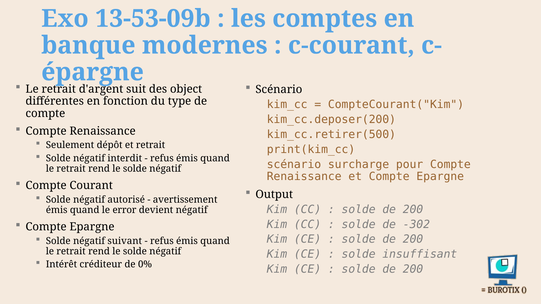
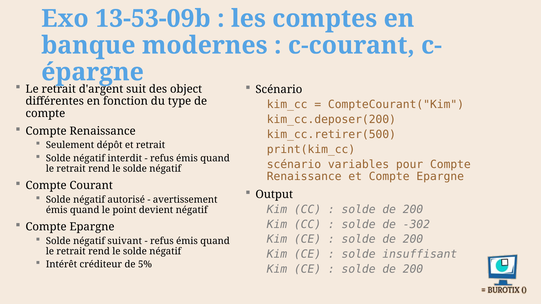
surcharge: surcharge -> variables
error: error -> point
0%: 0% -> 5%
